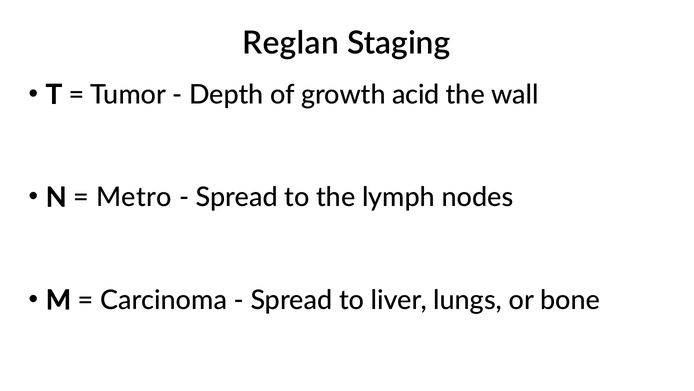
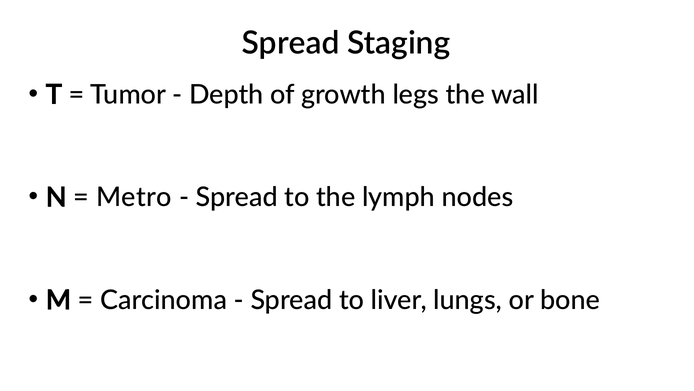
Reglan at (291, 43): Reglan -> Spread
acid: acid -> legs
